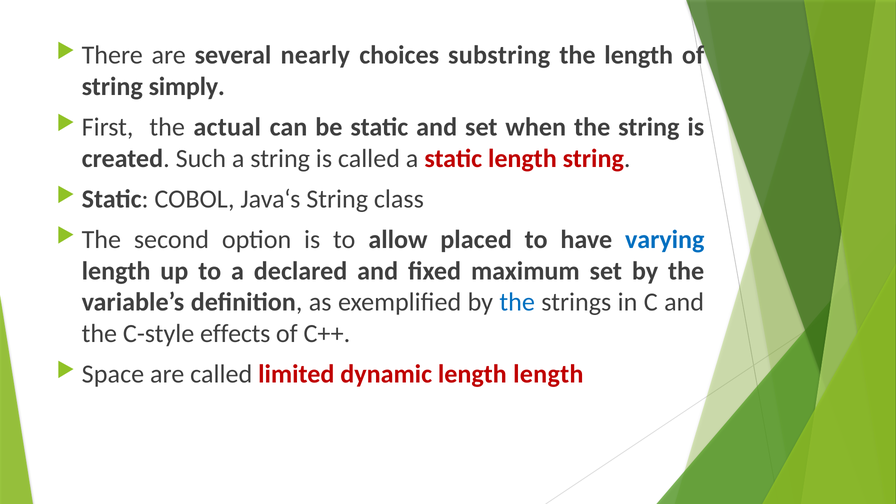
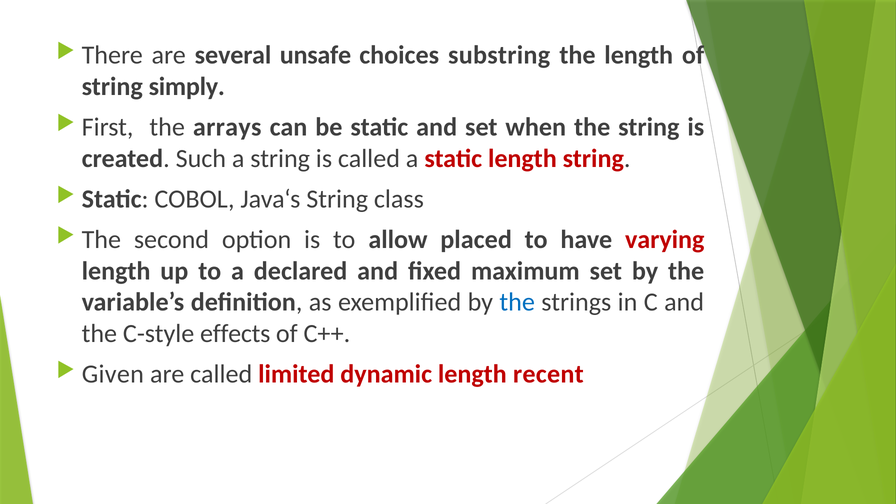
nearly: nearly -> unsafe
actual: actual -> arrays
varying colour: blue -> red
Space: Space -> Given
length length: length -> recent
